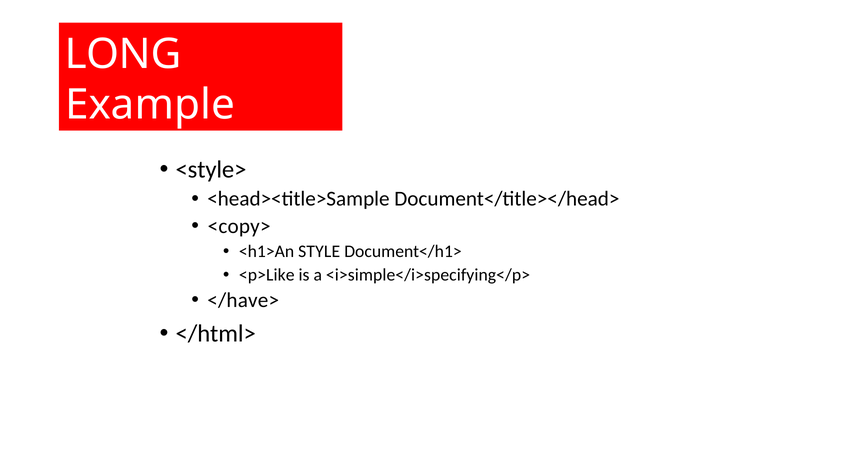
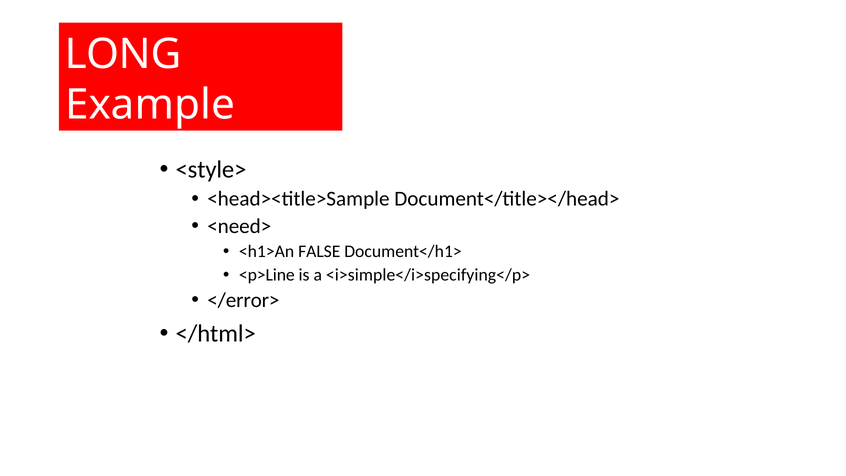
<copy>: <copy> -> <need>
STYLE: STYLE -> FALSE
<p>Like: <p>Like -> <p>Line
</have>: </have> -> </error>
